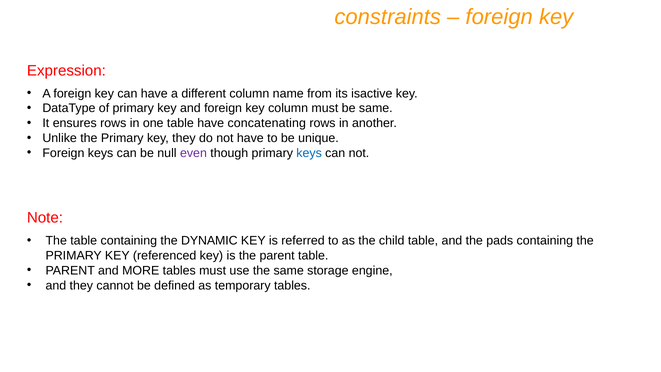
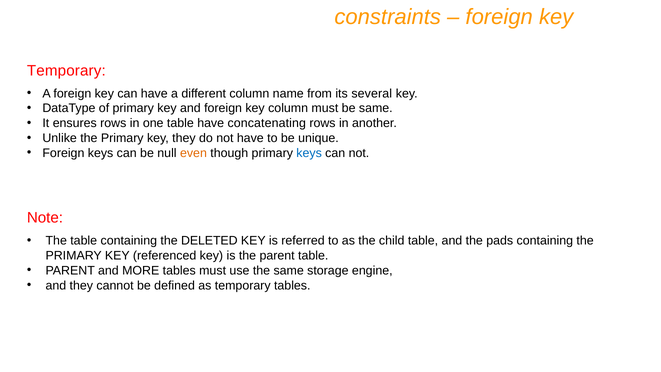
Expression at (66, 71): Expression -> Temporary
isactive: isactive -> several
even colour: purple -> orange
DYNAMIC: DYNAMIC -> DELETED
